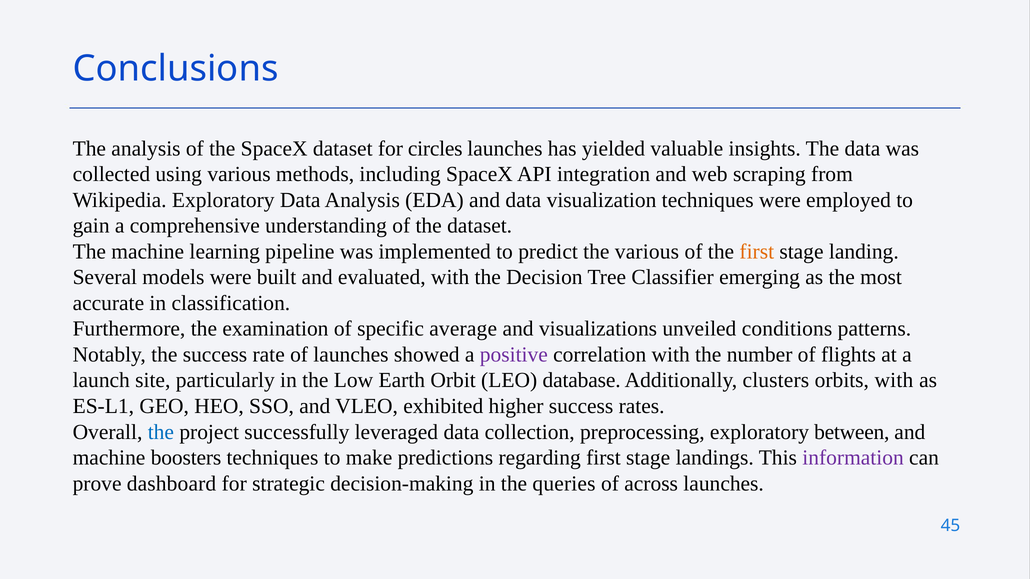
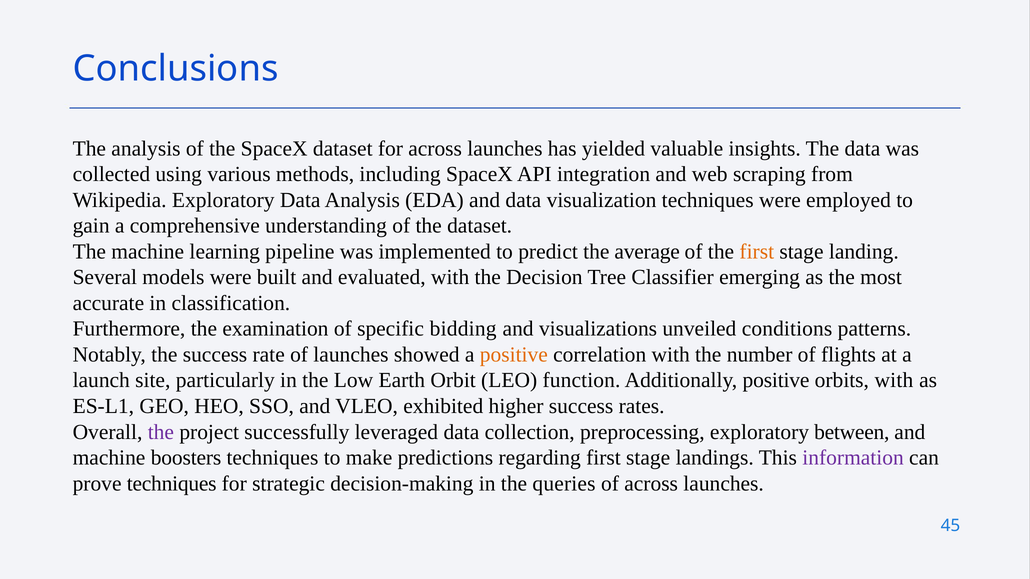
for circles: circles -> across
the various: various -> average
average: average -> bidding
positive at (514, 355) colour: purple -> orange
database: database -> function
Additionally clusters: clusters -> positive
the at (161, 432) colour: blue -> purple
prove dashboard: dashboard -> techniques
